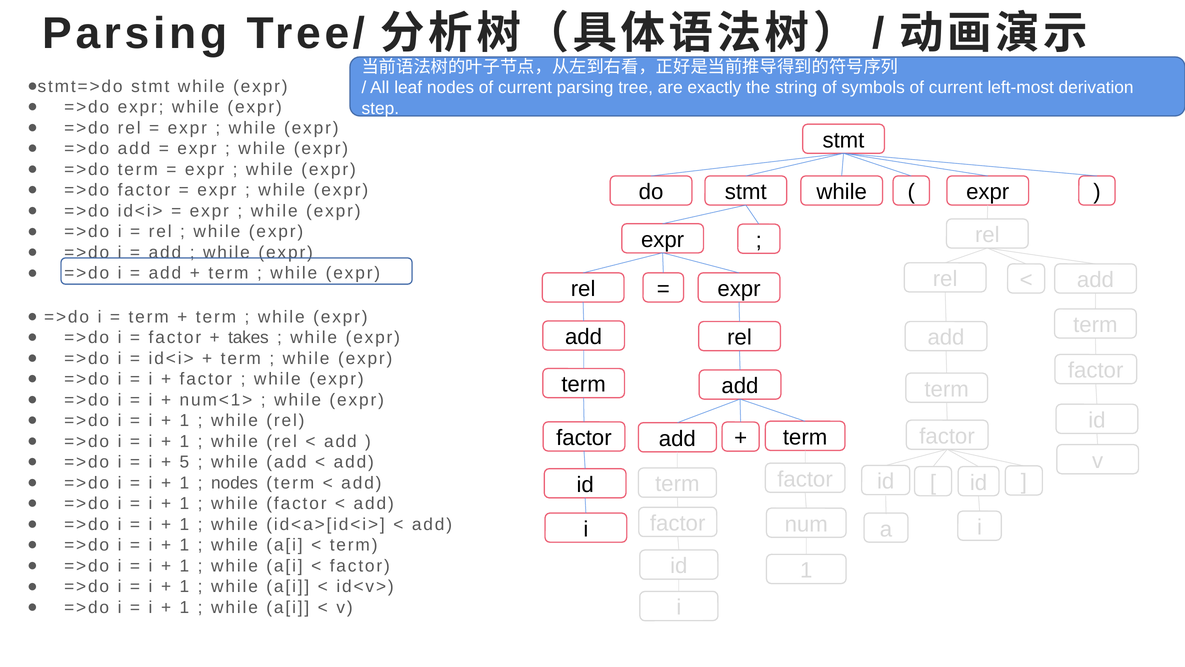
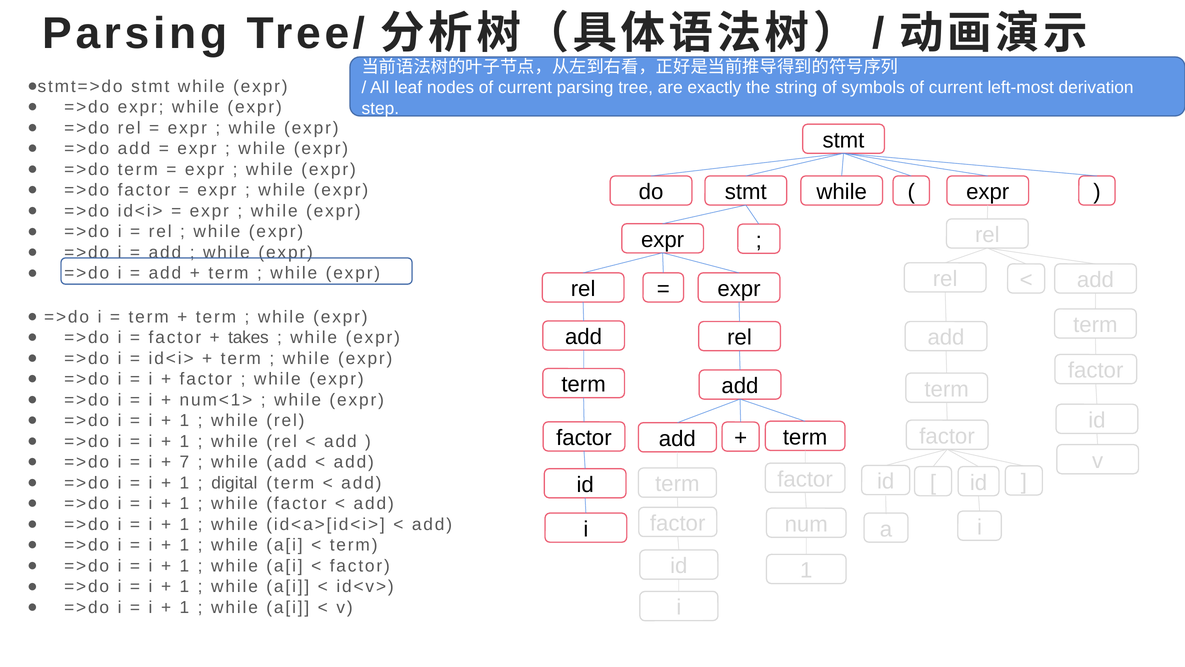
5: 5 -> 7
nodes at (234, 483): nodes -> digital
